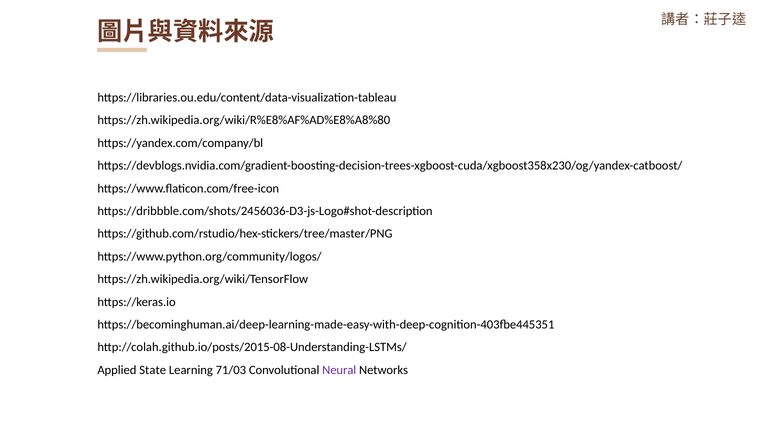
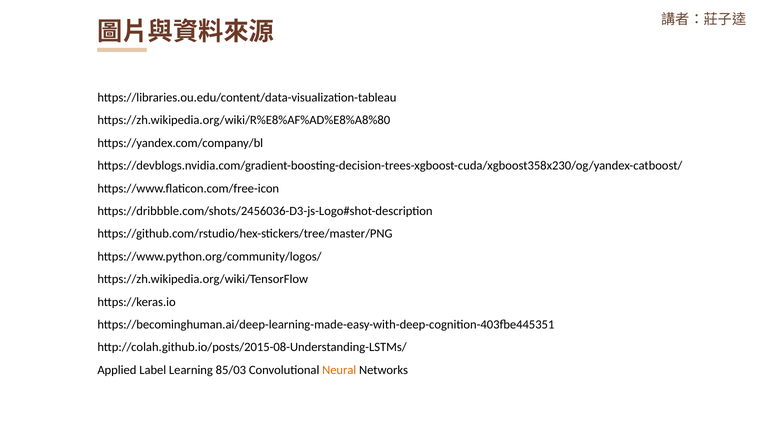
State: State -> Label
71/03: 71/03 -> 85/03
Neural colour: purple -> orange
